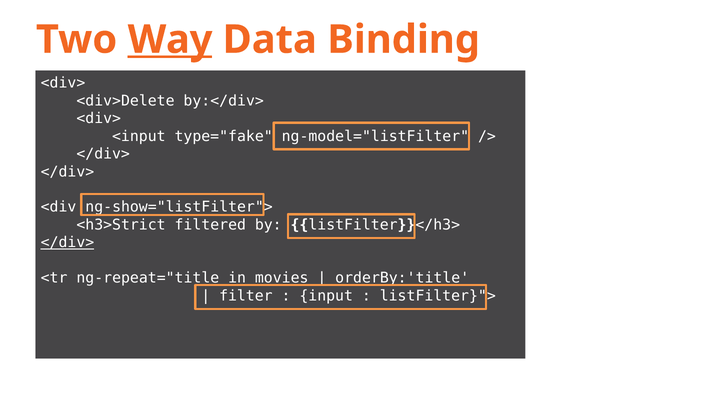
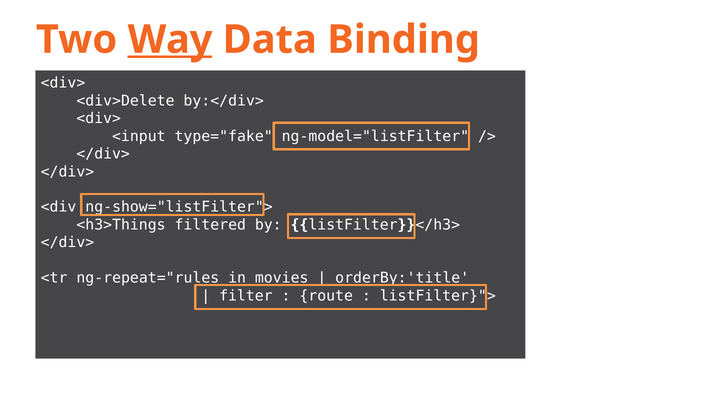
<h3>Strict: <h3>Strict -> <h3>Things
</div> at (67, 243) underline: present -> none
ng-repeat="title: ng-repeat="title -> ng-repeat="rules
input: input -> route
